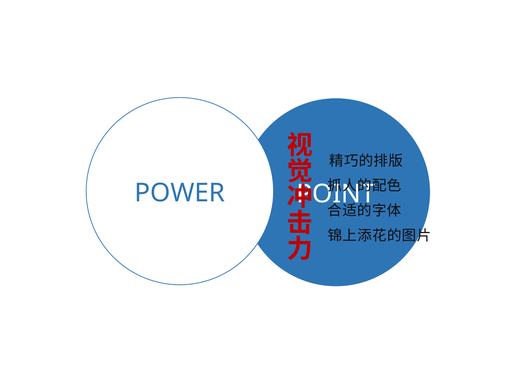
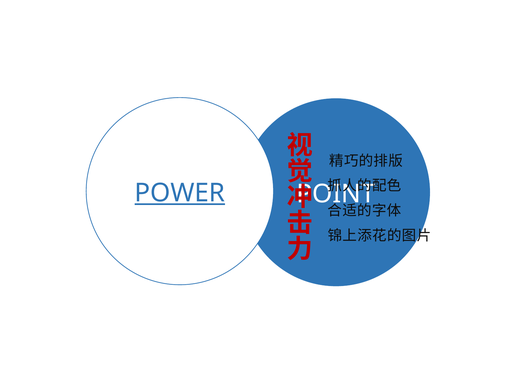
POWER underline: none -> present
